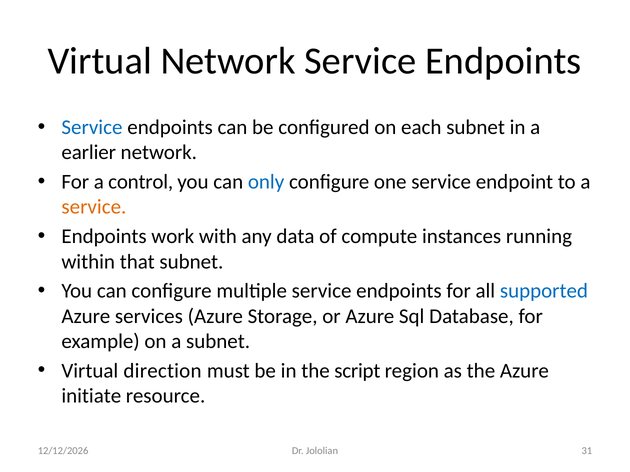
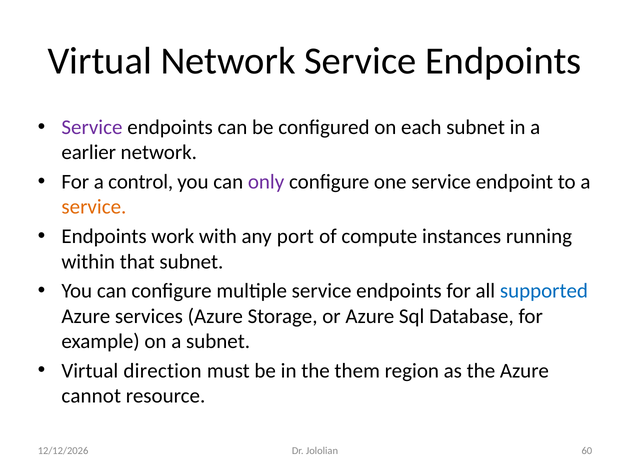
Service at (92, 127) colour: blue -> purple
only colour: blue -> purple
data: data -> port
script: script -> them
initiate: initiate -> cannot
31: 31 -> 60
